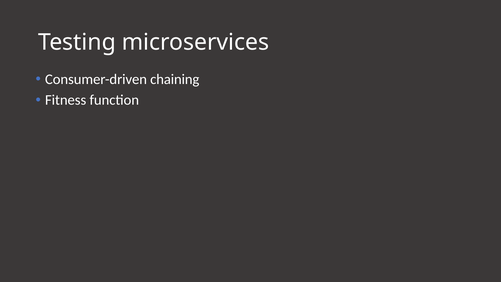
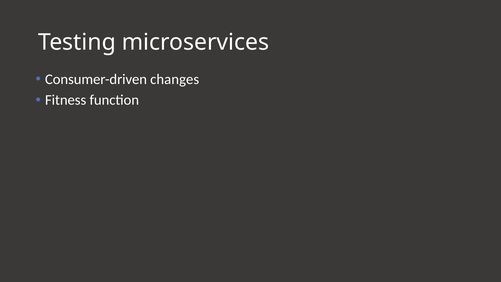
chaining: chaining -> changes
